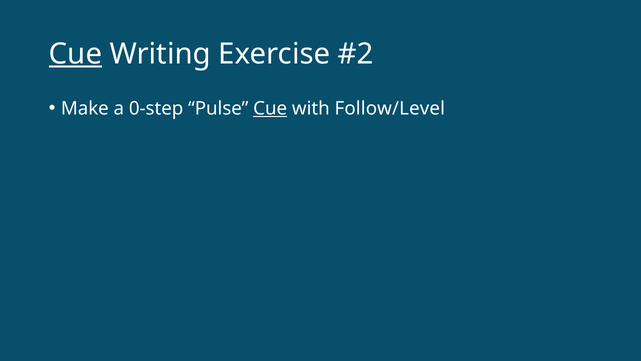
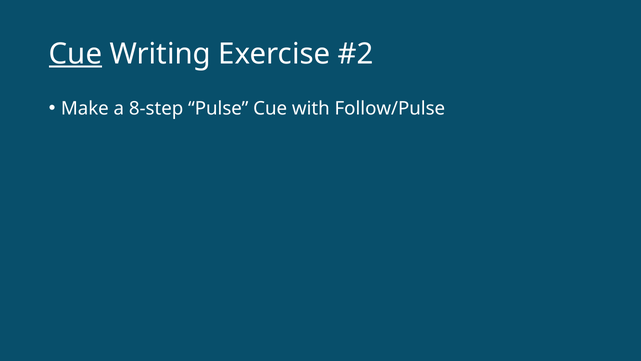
0-step: 0-step -> 8-step
Cue at (270, 108) underline: present -> none
Follow/Level: Follow/Level -> Follow/Pulse
